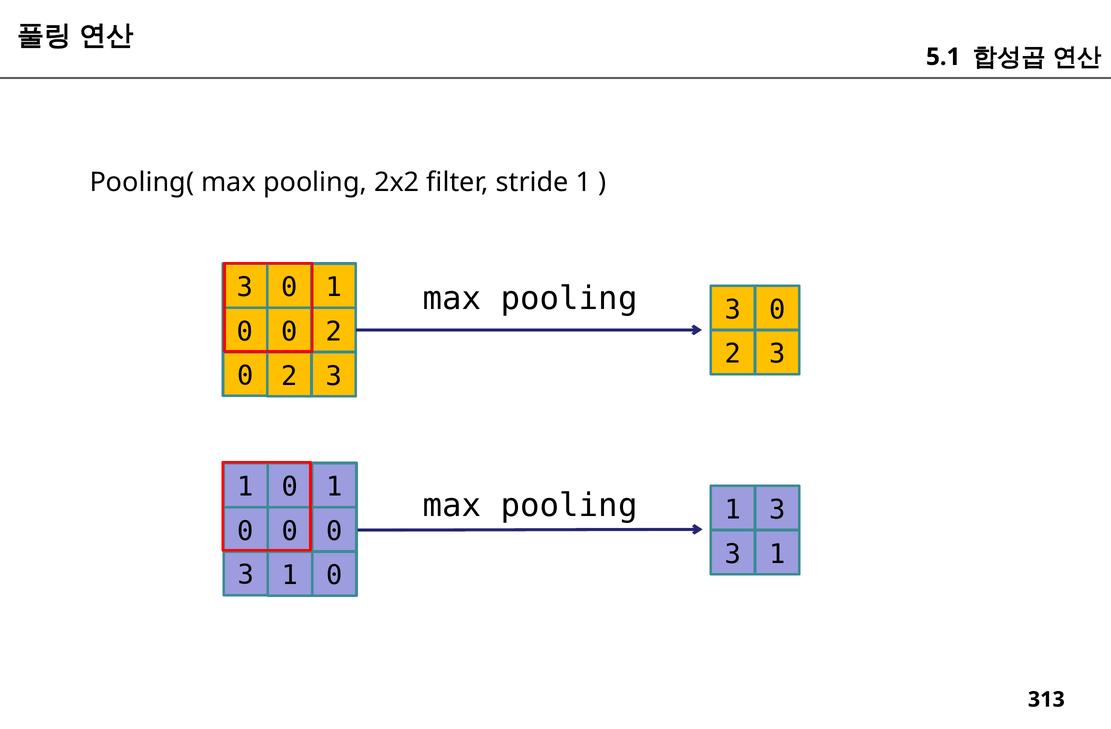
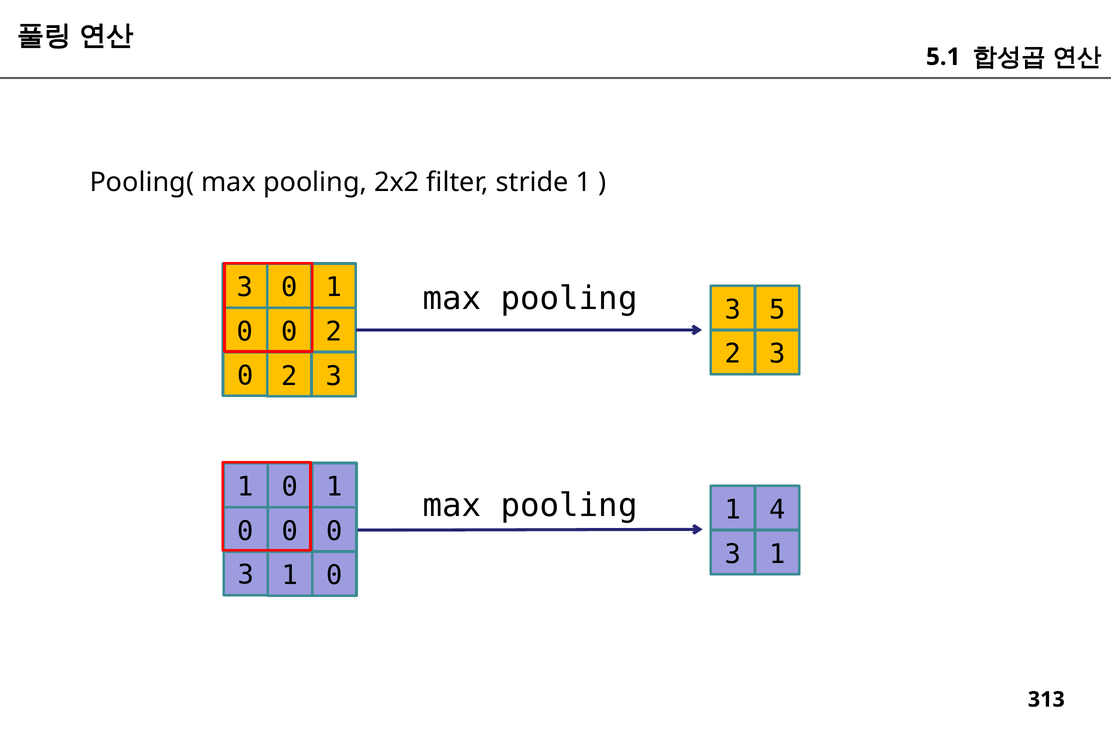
0 at (777, 310): 0 -> 5
1 3: 3 -> 4
